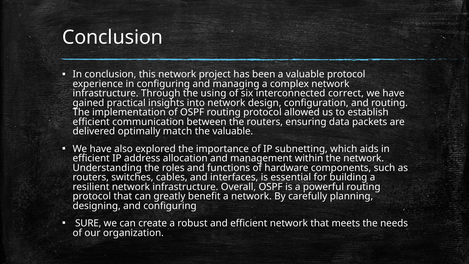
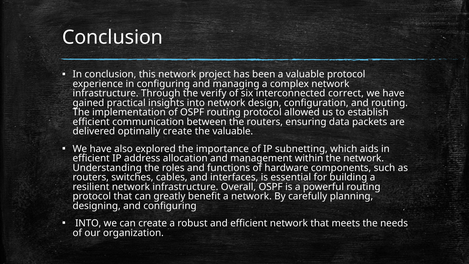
using: using -> verify
optimally match: match -> create
SURE at (88, 223): SURE -> INTO
